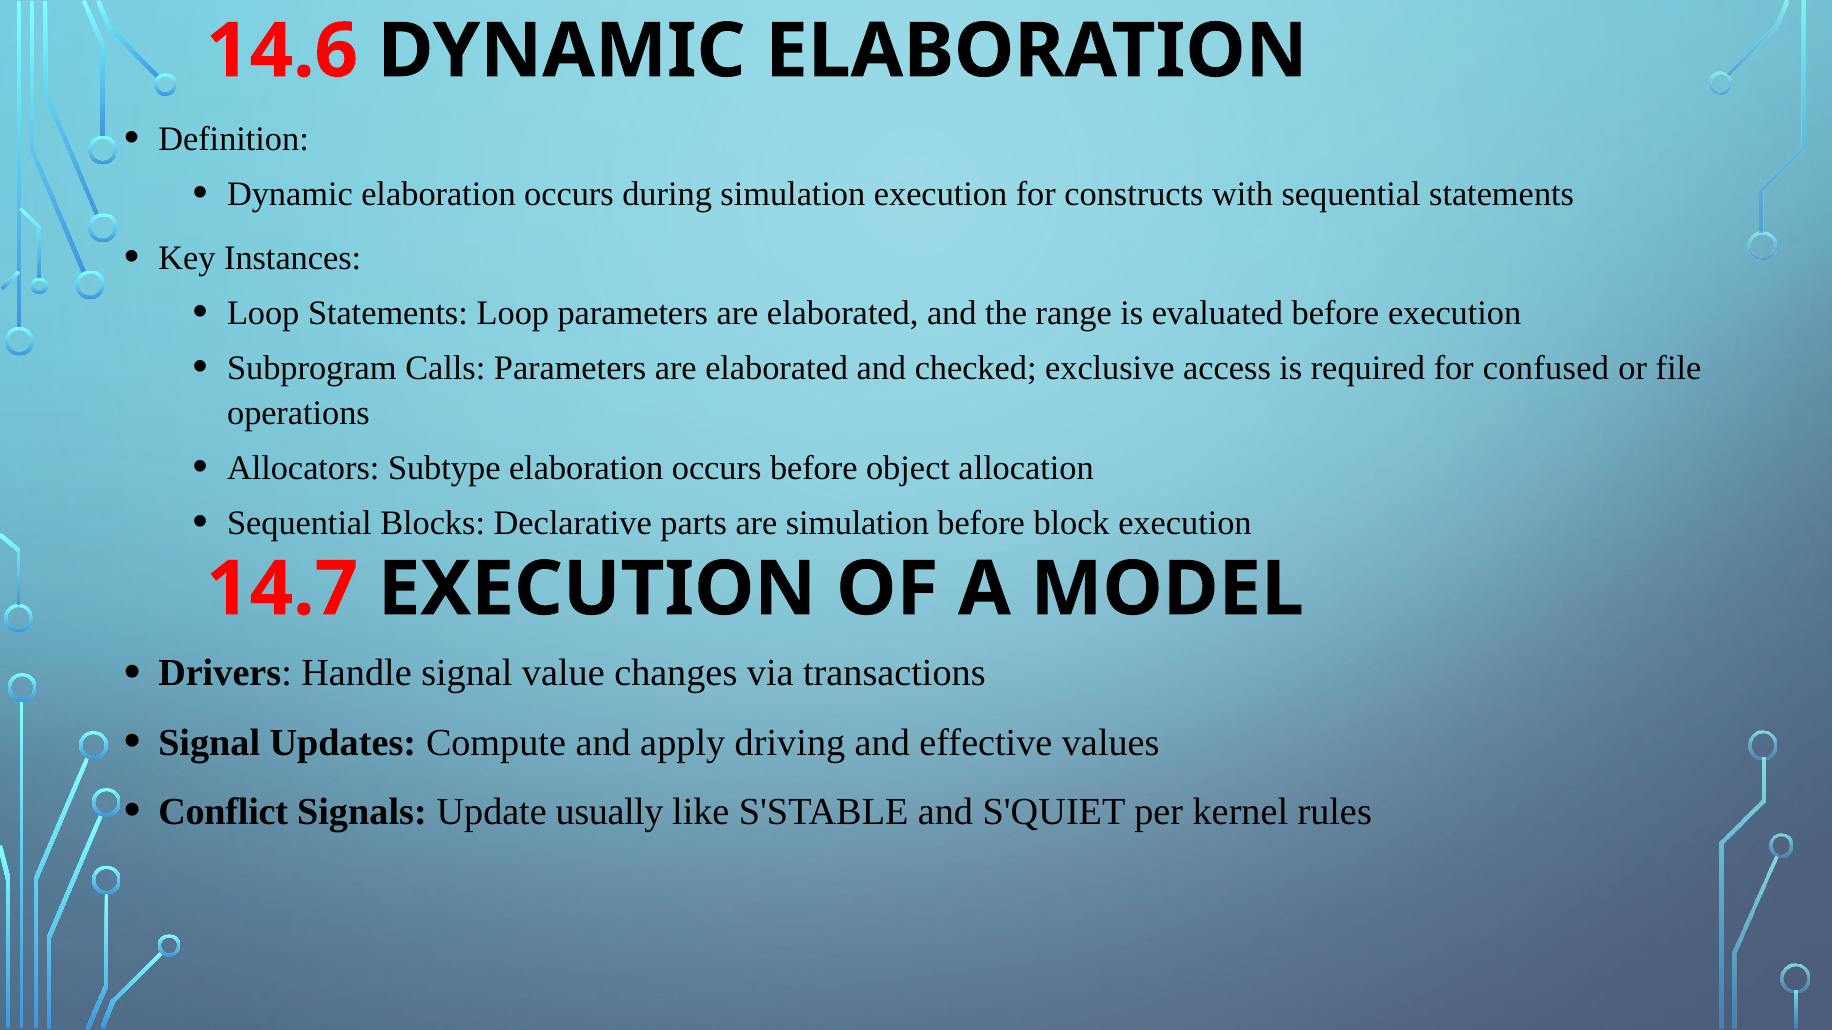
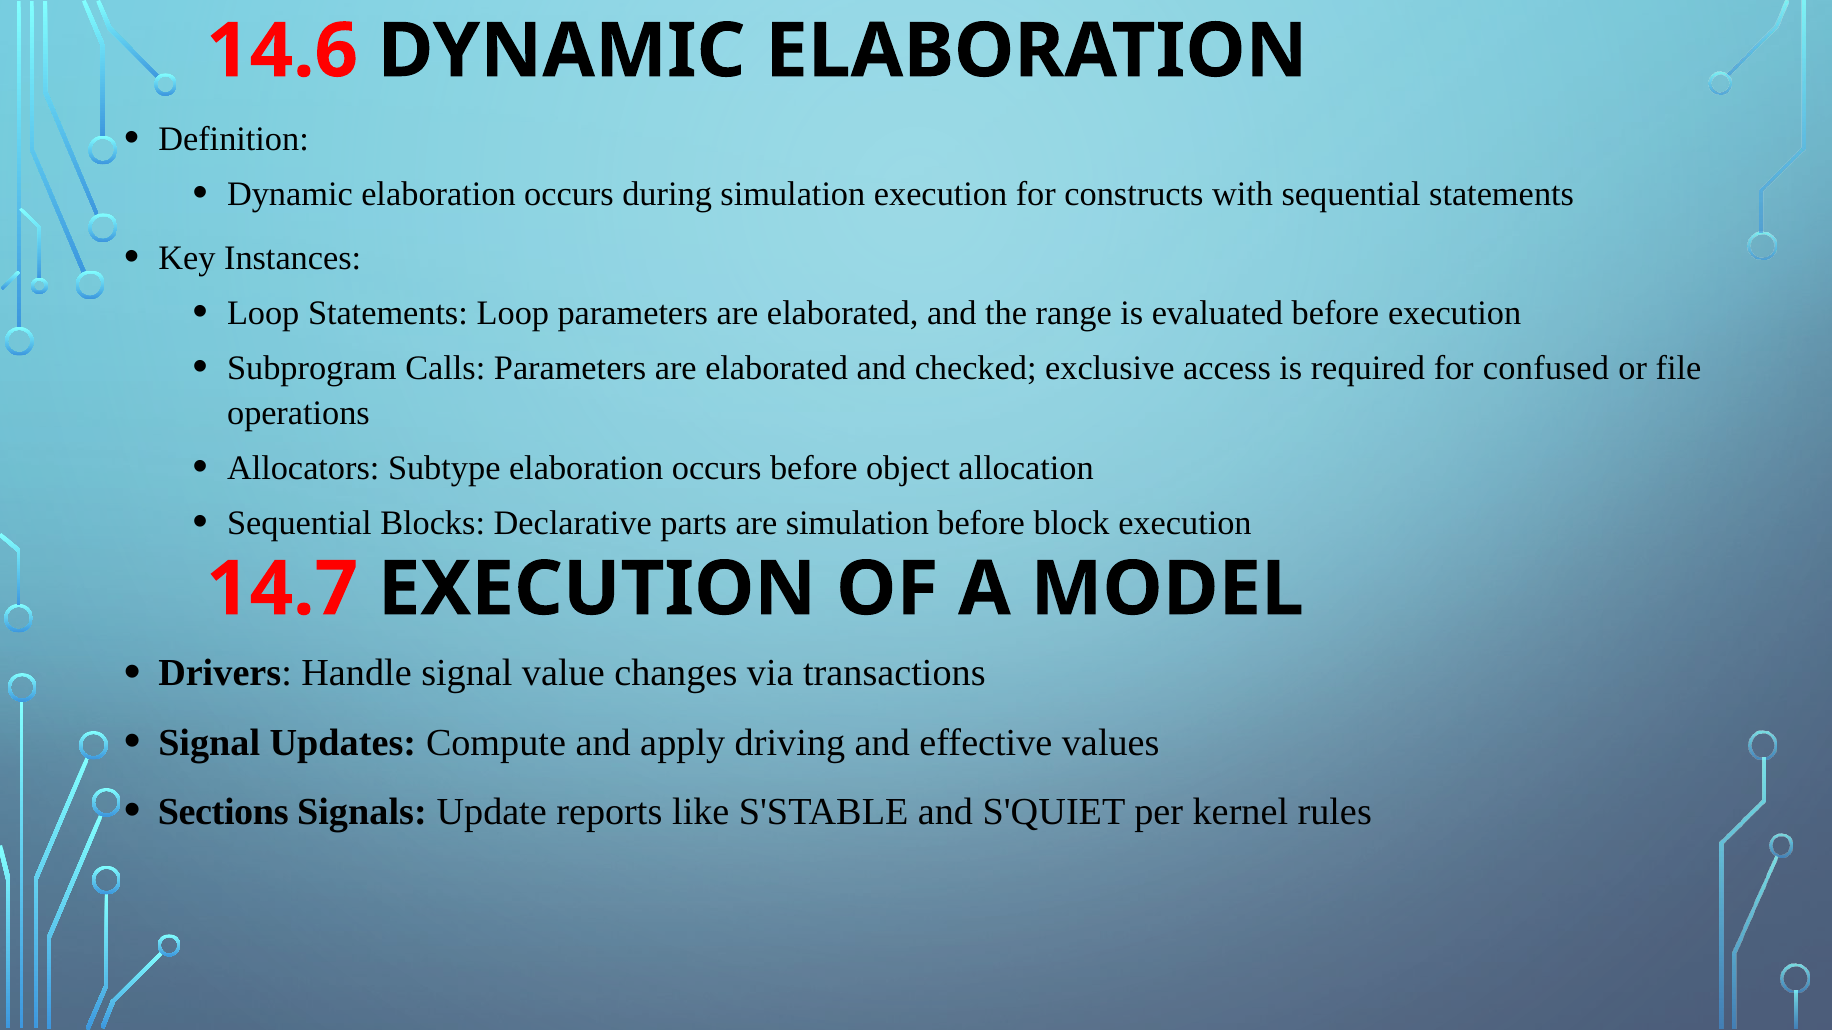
Conflict: Conflict -> Sections
usually: usually -> reports
